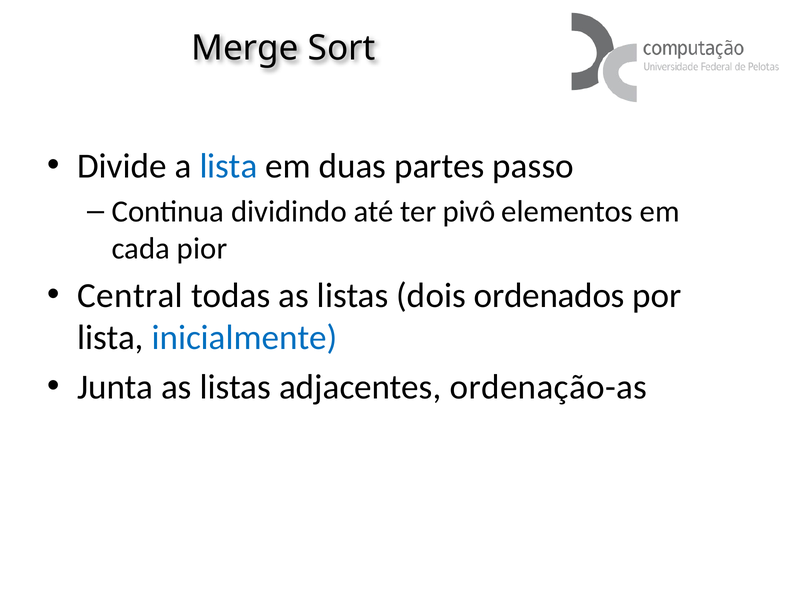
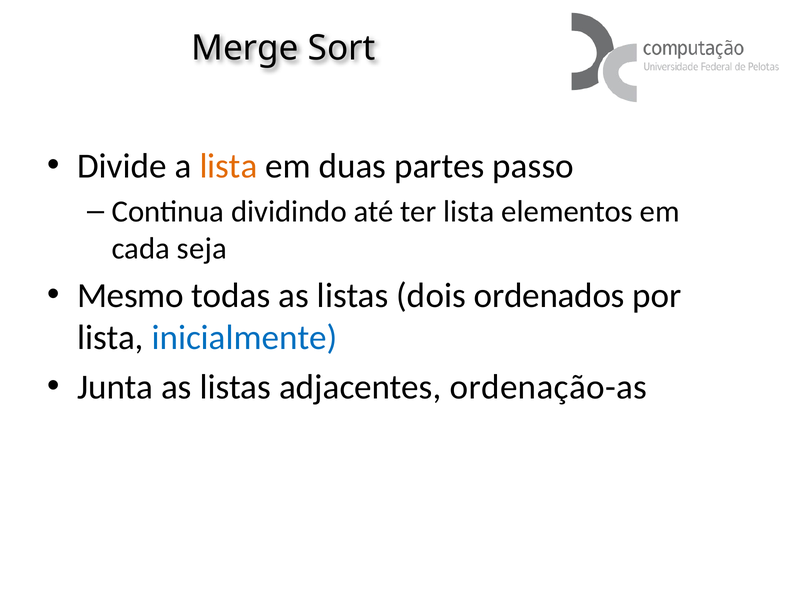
lista at (228, 166) colour: blue -> orange
ter pivô: pivô -> lista
pior: pior -> seja
Central: Central -> Mesmo
